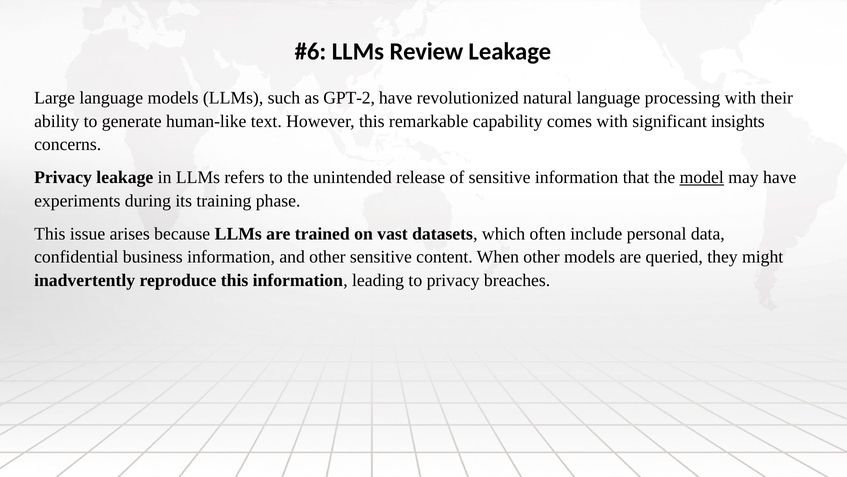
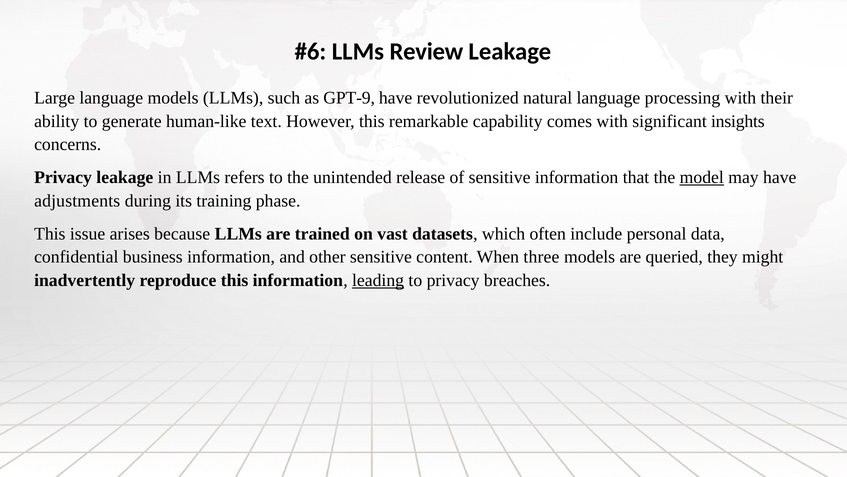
GPT-2: GPT-2 -> GPT-9
experiments: experiments -> adjustments
When other: other -> three
leading underline: none -> present
